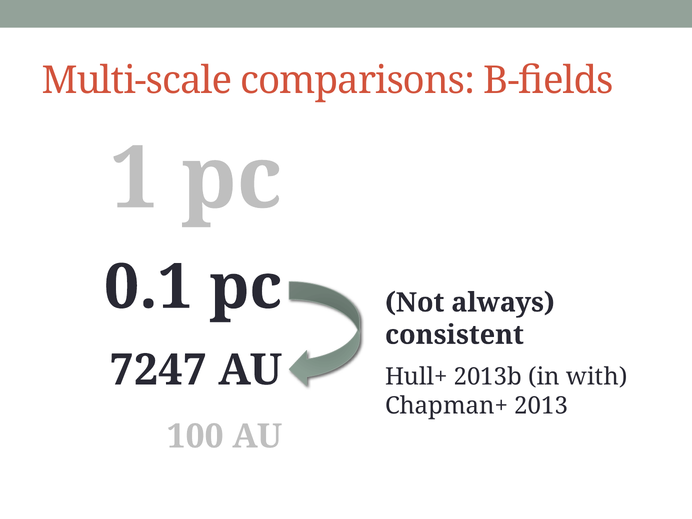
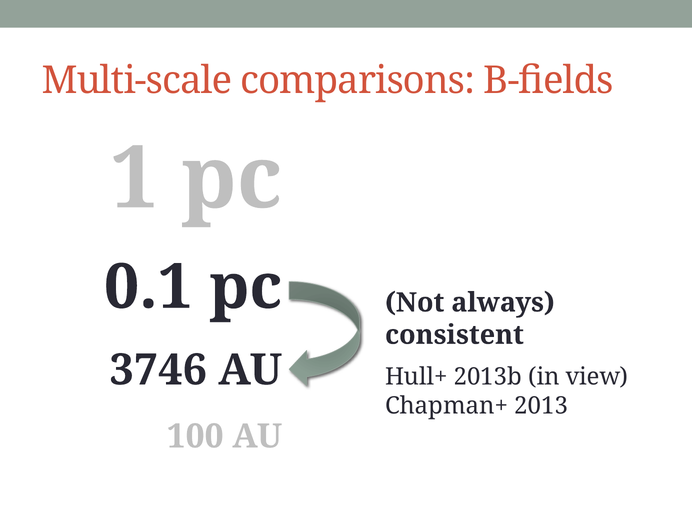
7247: 7247 -> 3746
with: with -> view
